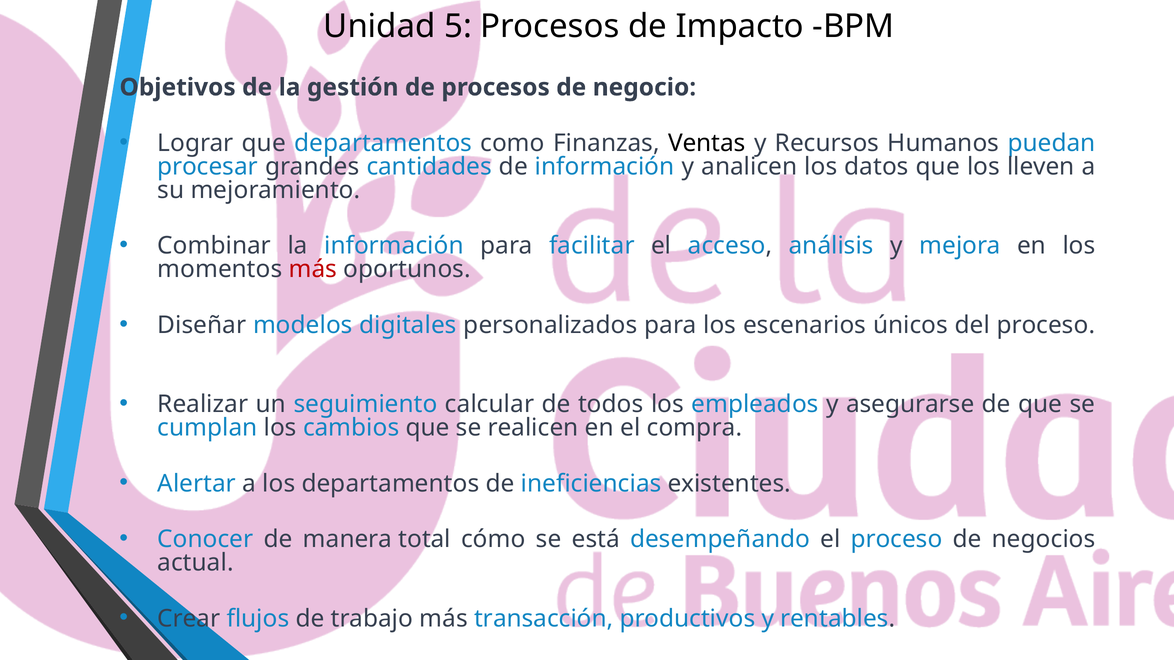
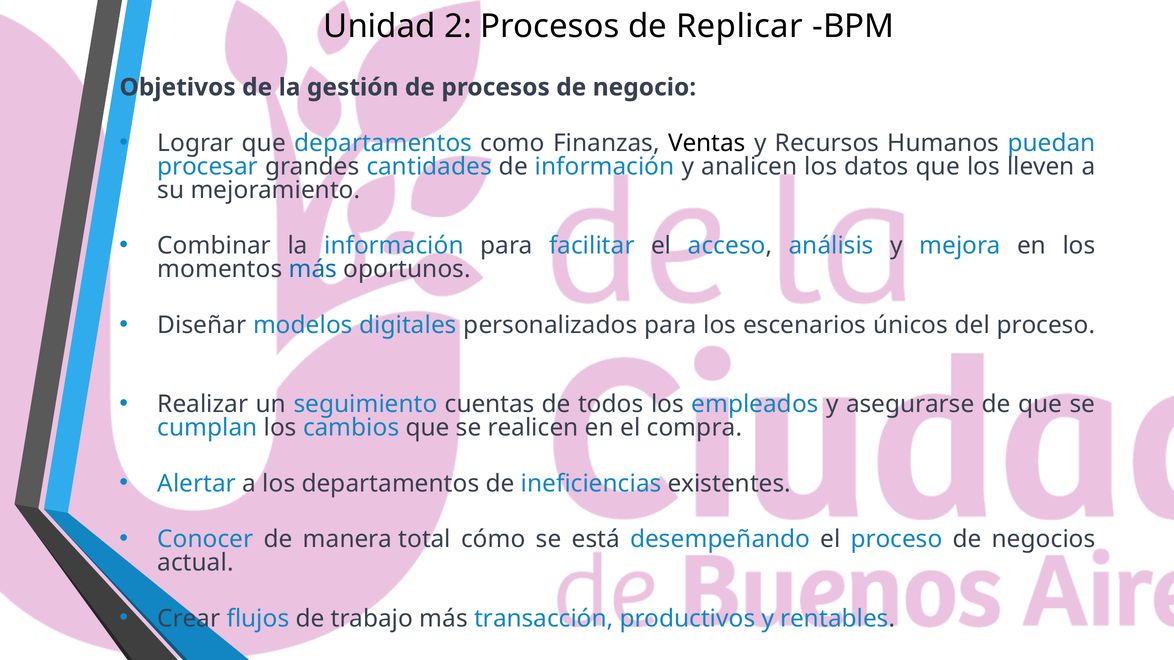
5: 5 -> 2
Impacto: Impacto -> Replicar
más at (313, 269) colour: red -> blue
calcular: calcular -> cuentas
